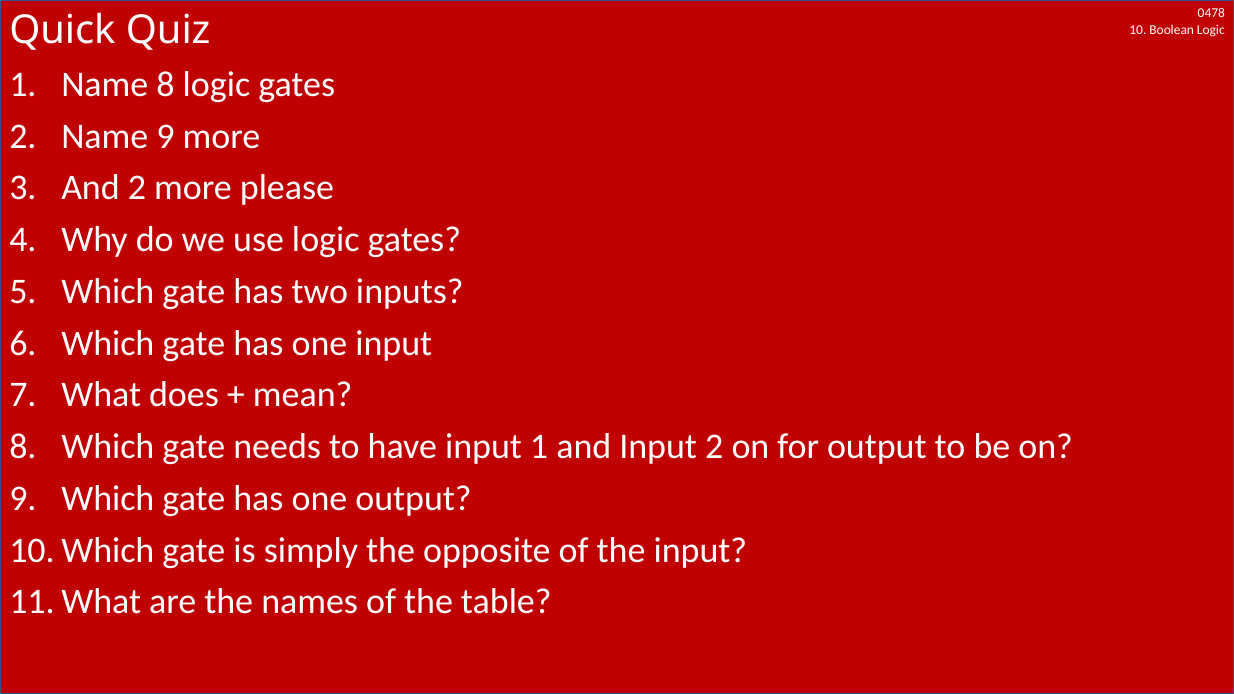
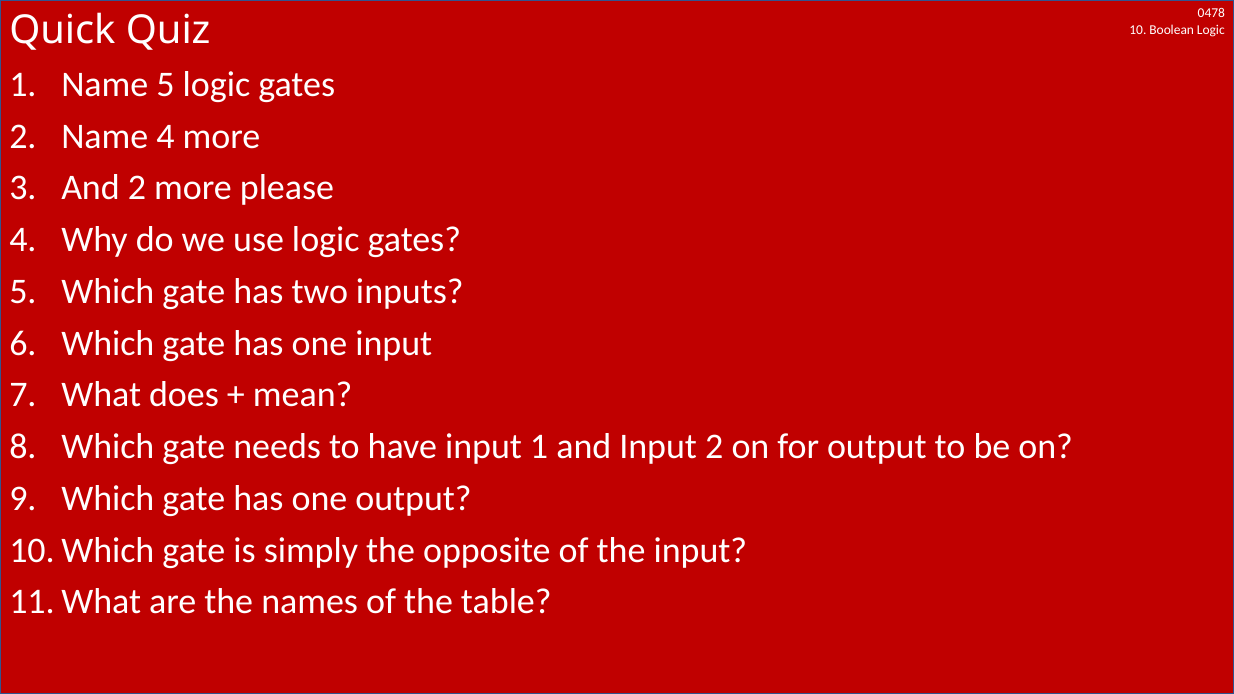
Name 8: 8 -> 5
Name 9: 9 -> 4
